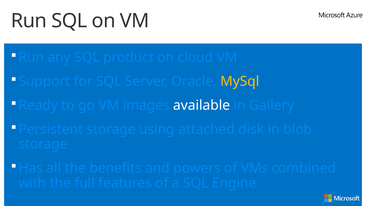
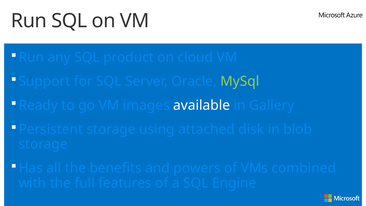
MySql colour: yellow -> light green
